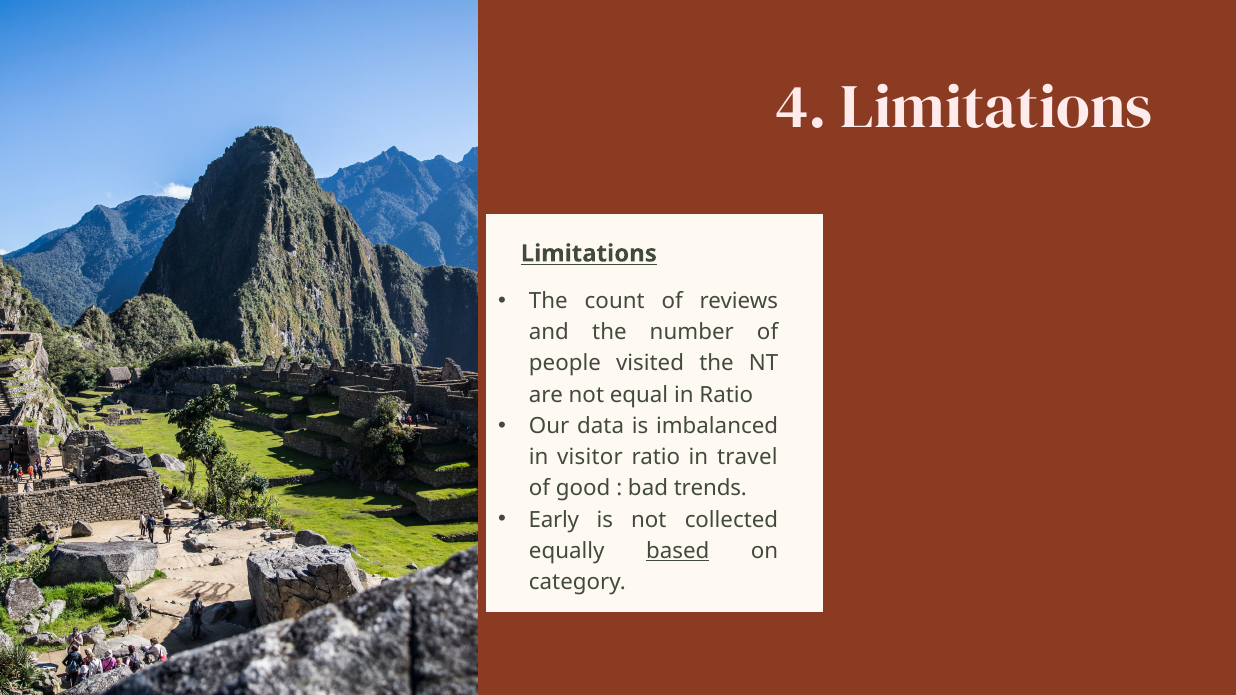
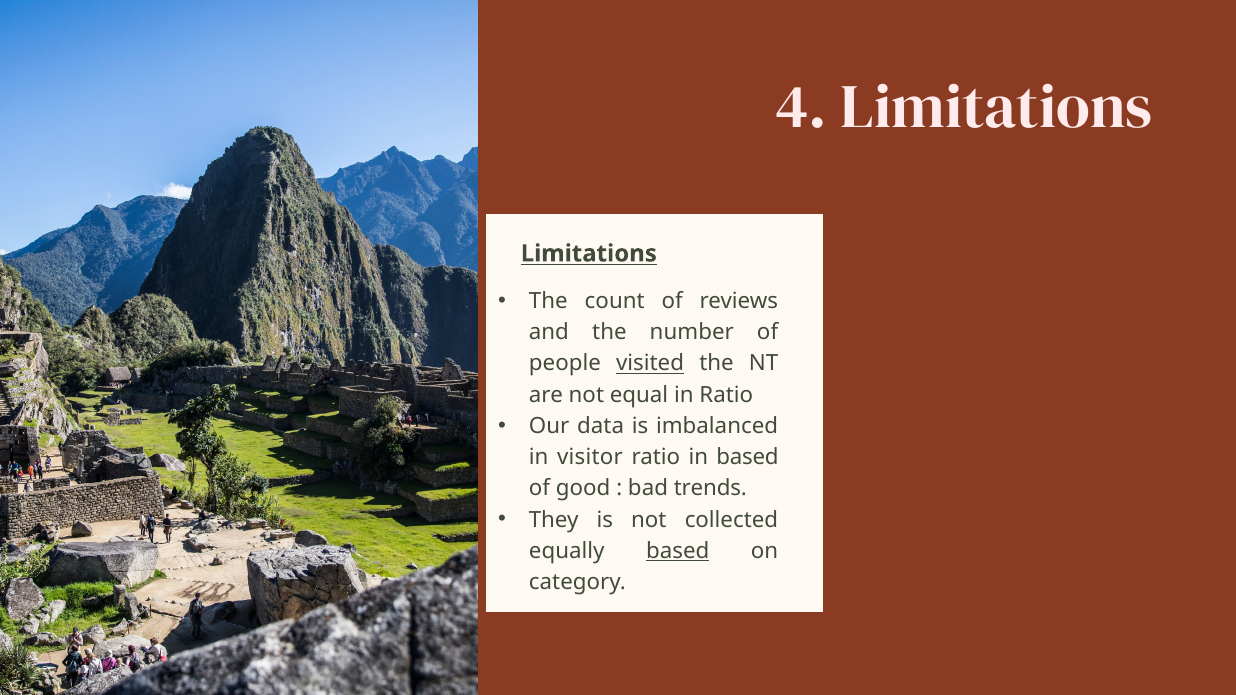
visited underline: none -> present
in travel: travel -> based
Early: Early -> They
